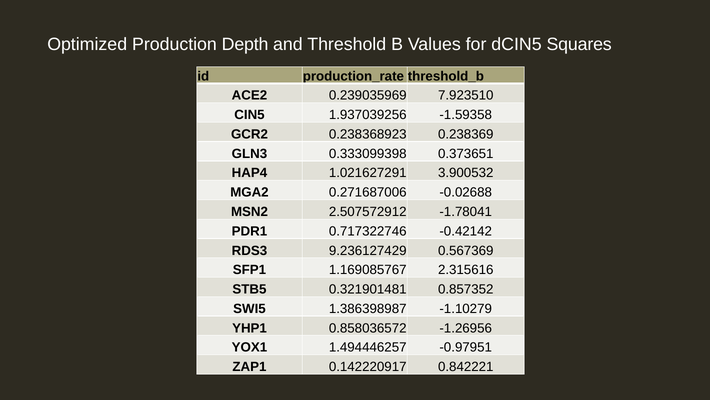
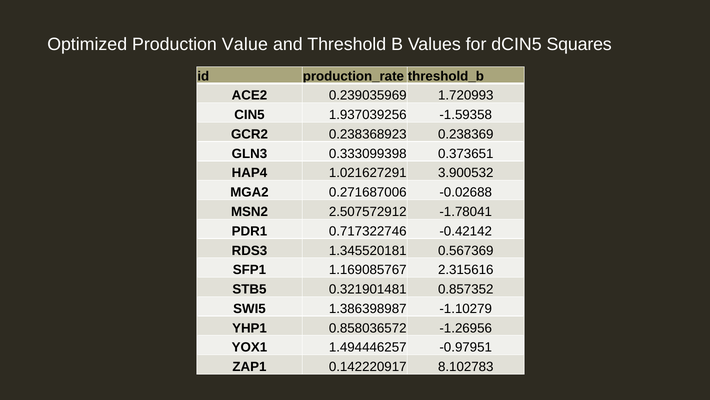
Depth: Depth -> Value
7.923510: 7.923510 -> 1.720993
9.236127429: 9.236127429 -> 1.345520181
0.842221: 0.842221 -> 8.102783
